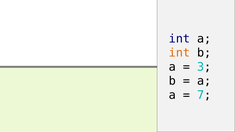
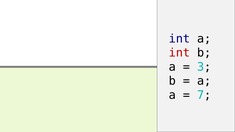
int at (179, 53) colour: orange -> red
